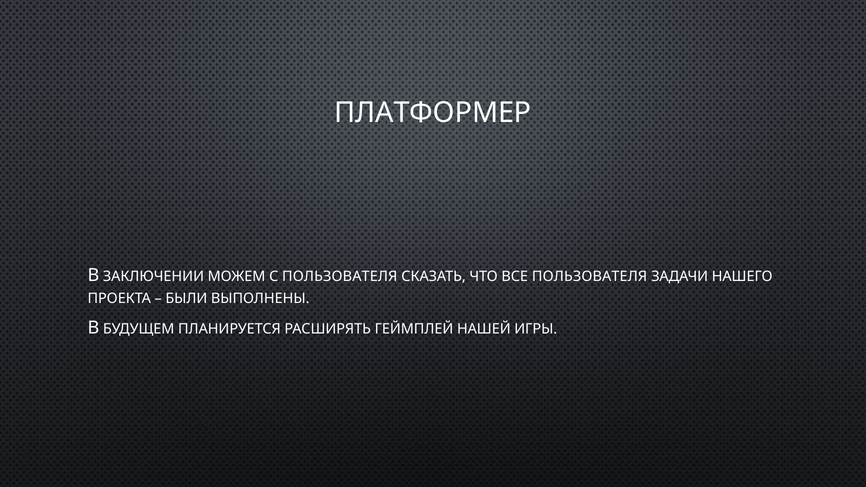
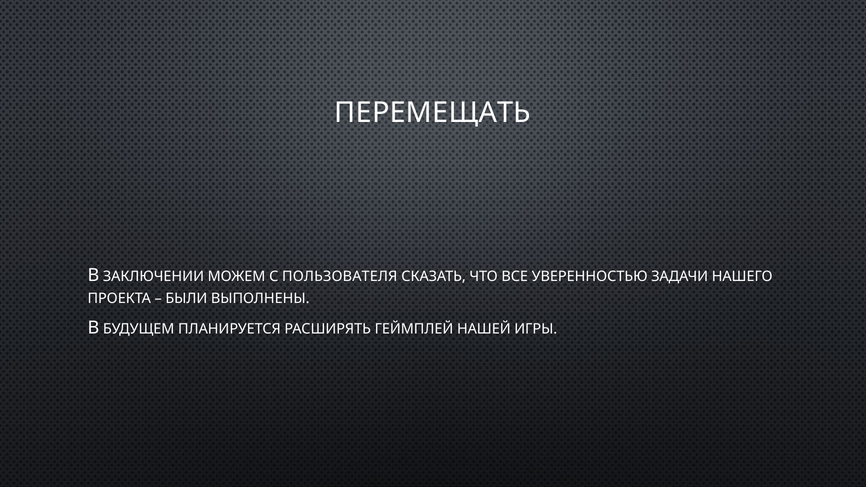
ПЛАТФОРМЕР: ПЛАТФОРМЕР -> ПЕРЕМЕЩАТЬ
ВСЕ ПОЛЬЗОВАТЕЛЯ: ПОЛЬЗОВАТЕЛЯ -> УВЕРЕННОСТЬЮ
